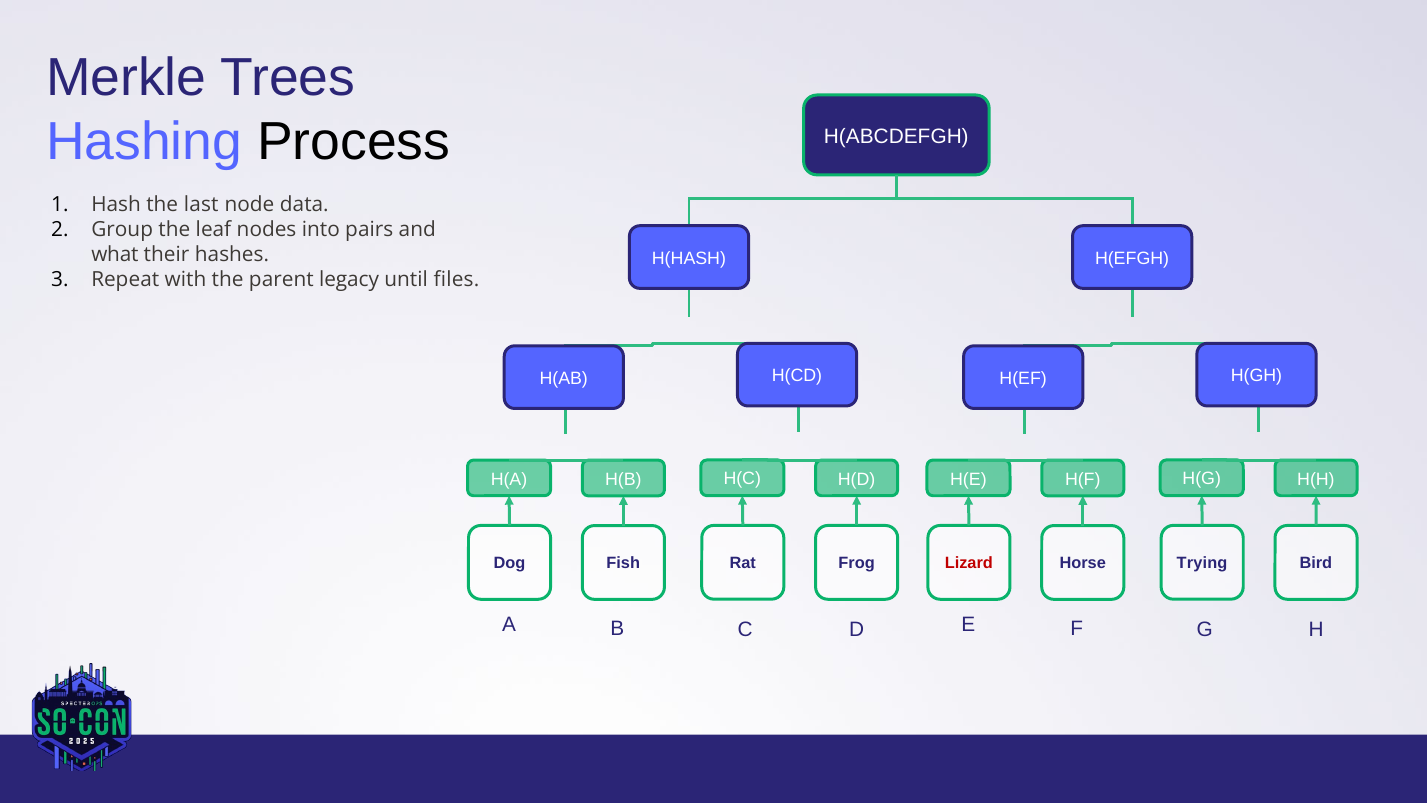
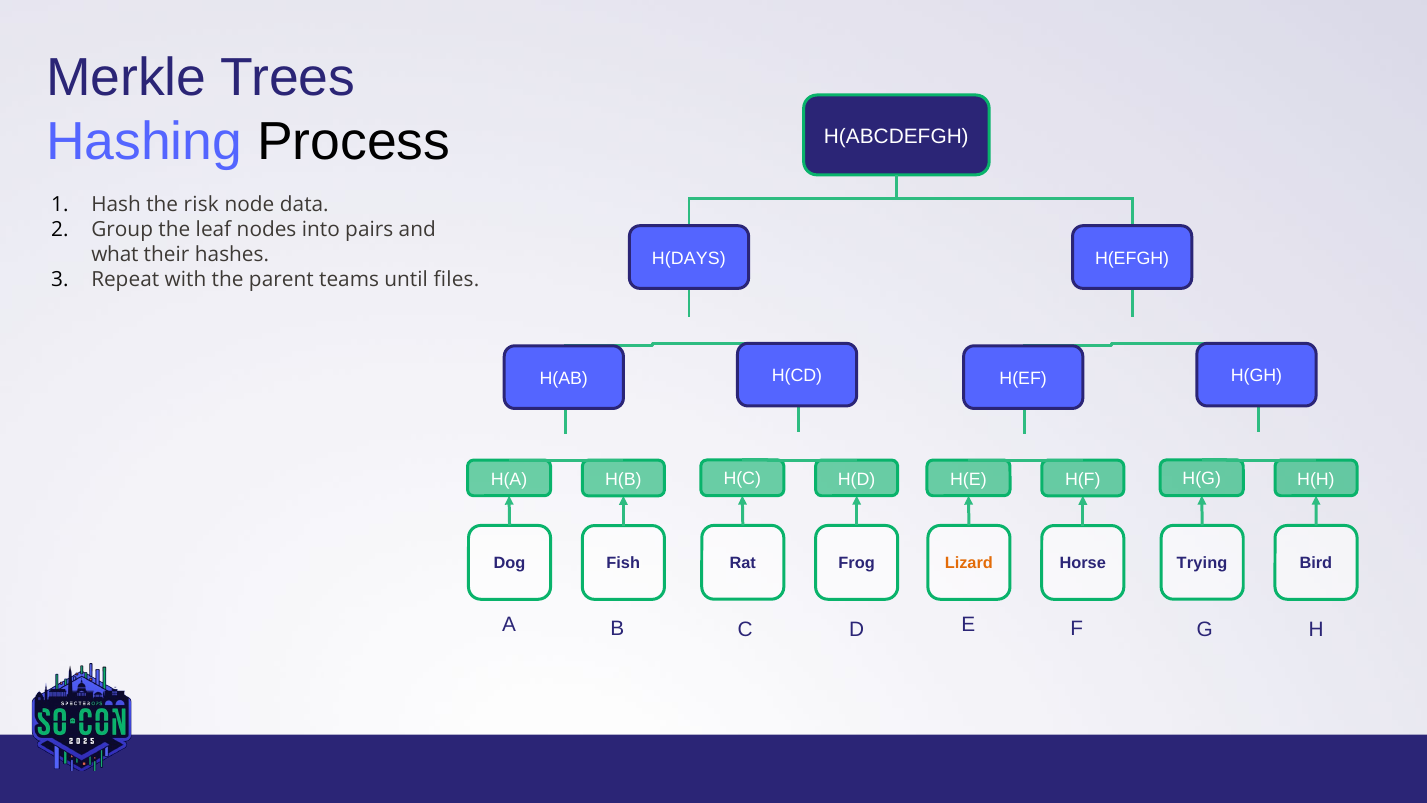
last: last -> risk
H(HASH: H(HASH -> H(DAYS
legacy: legacy -> teams
Lizard colour: red -> orange
